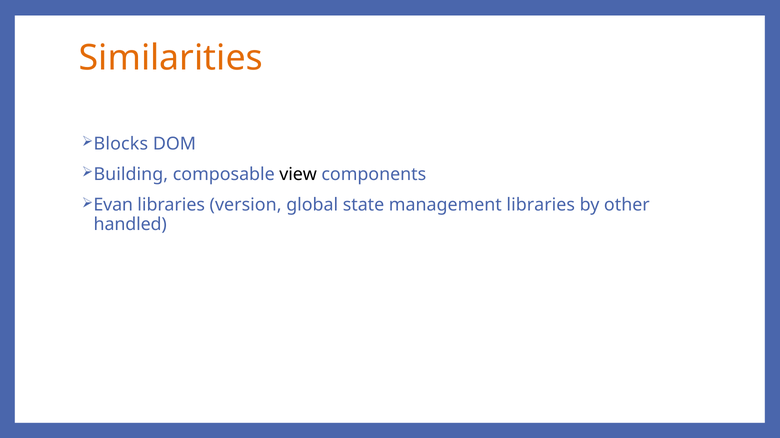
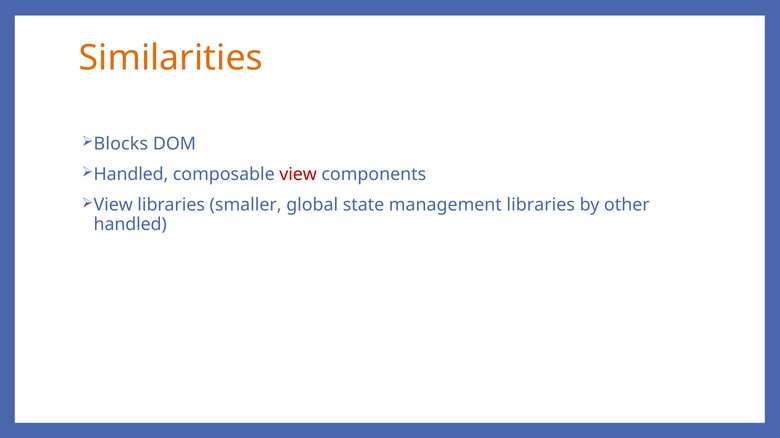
Building at (131, 175): Building -> Handled
view at (298, 175) colour: black -> red
Evan at (113, 205): Evan -> View
version: version -> smaller
